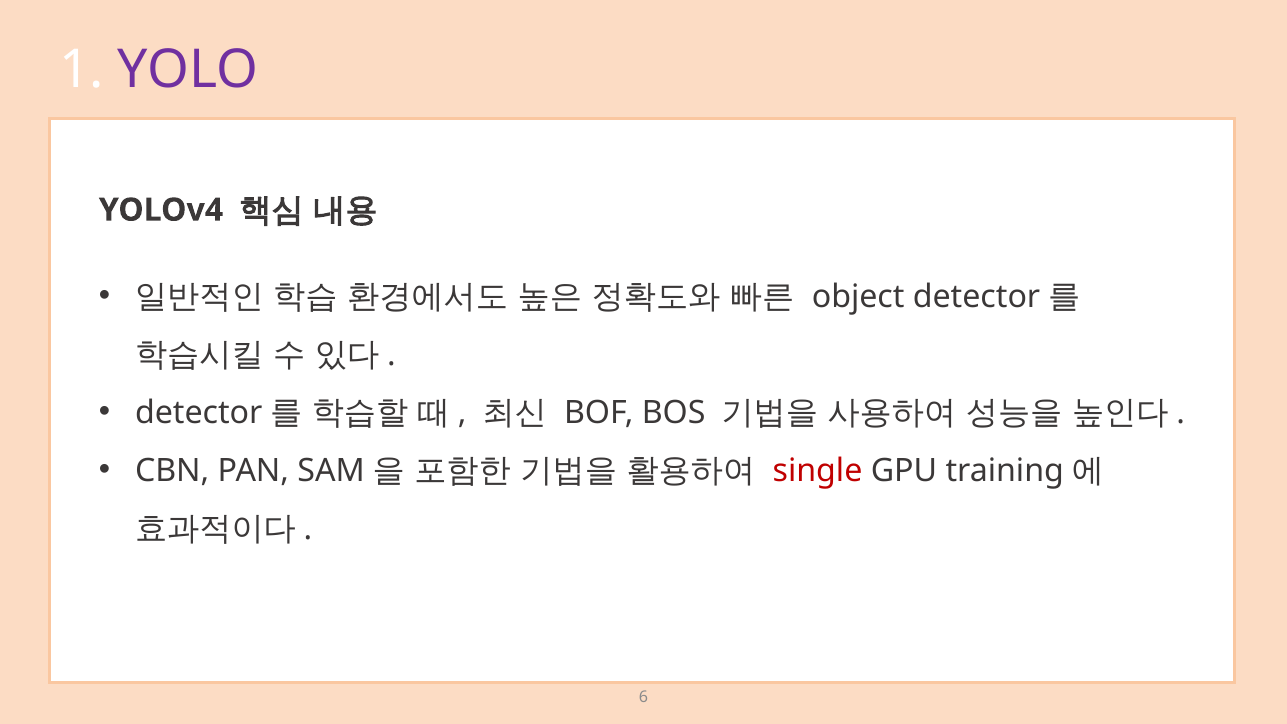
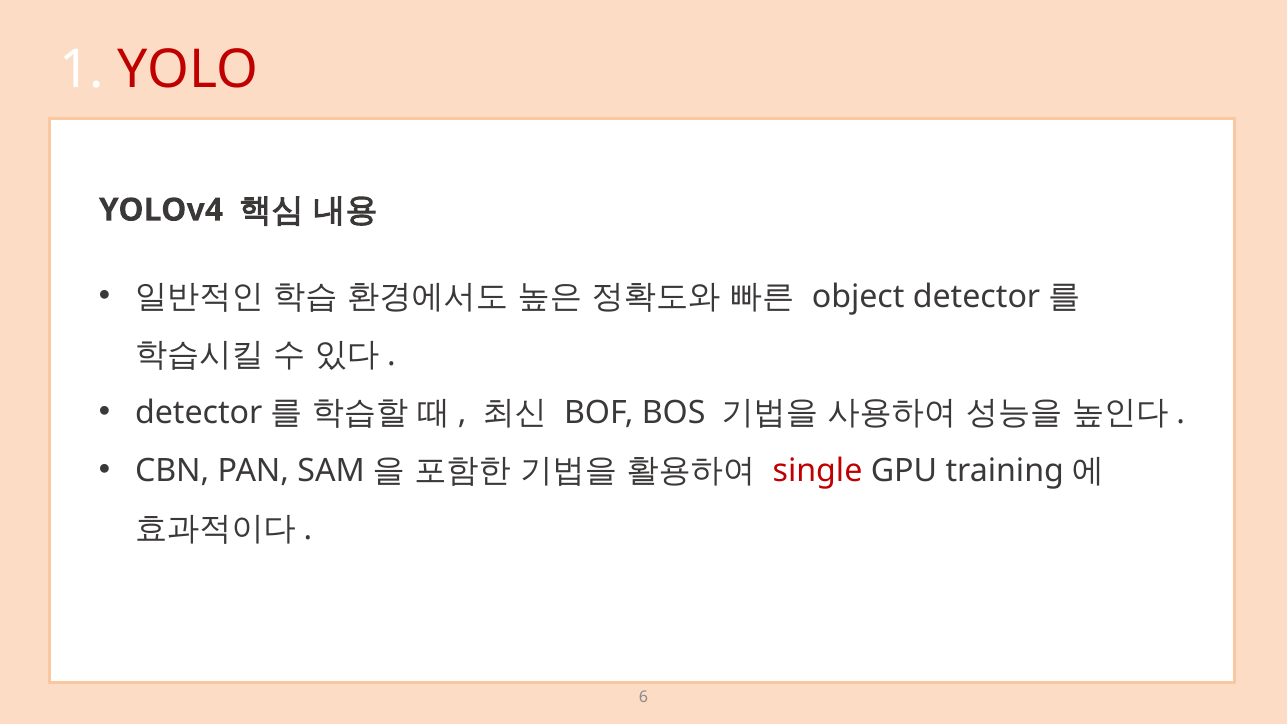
YOLO colour: purple -> red
